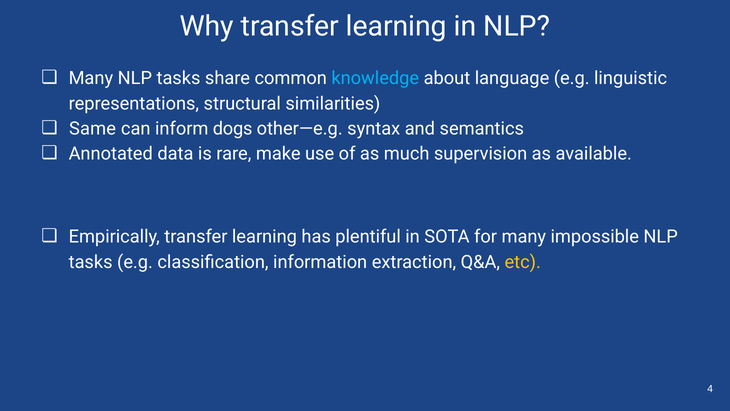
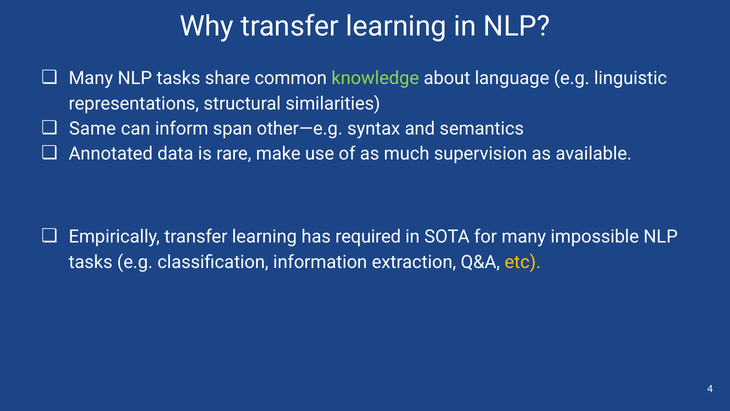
knowledge colour: light blue -> light green
dogs: dogs -> span
plentiful: plentiful -> required
